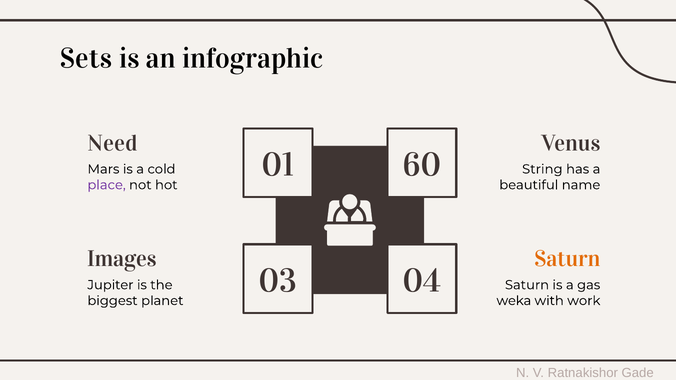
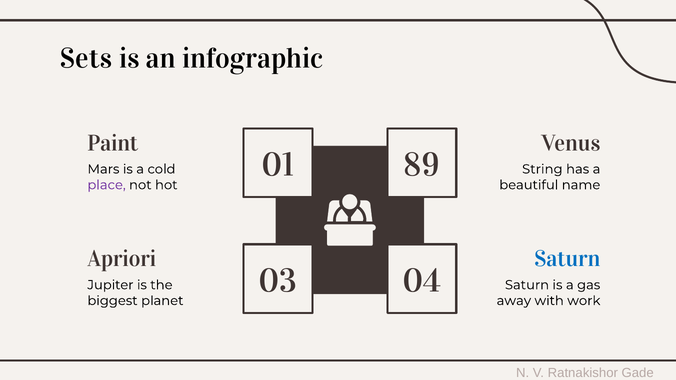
Need: Need -> Paint
60: 60 -> 89
Images: Images -> Apriori
Saturn at (567, 259) colour: orange -> blue
weka: weka -> away
